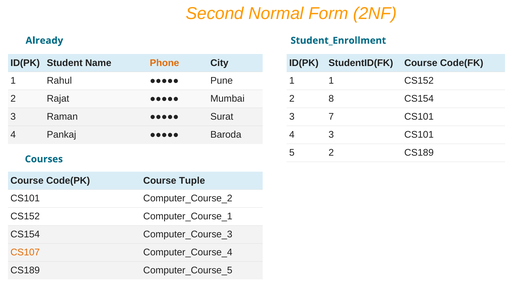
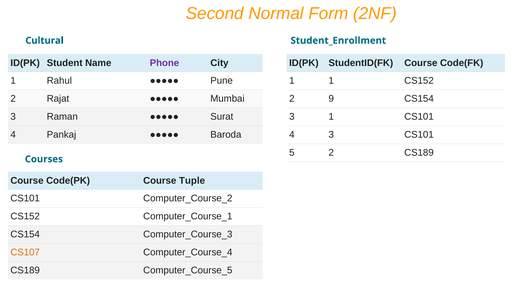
Already: Already -> Cultural
Phone colour: orange -> purple
8: 8 -> 9
3 7: 7 -> 1
